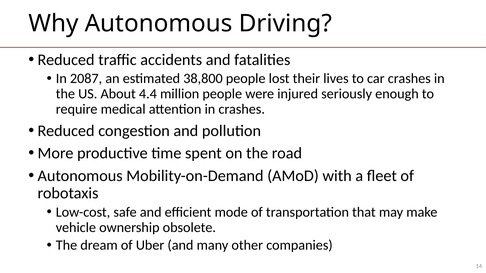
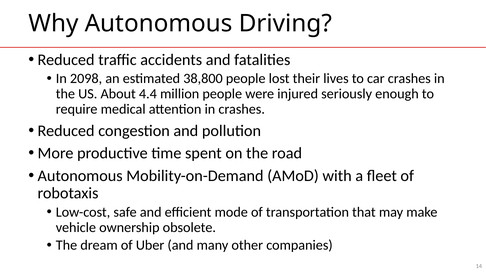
2087: 2087 -> 2098
